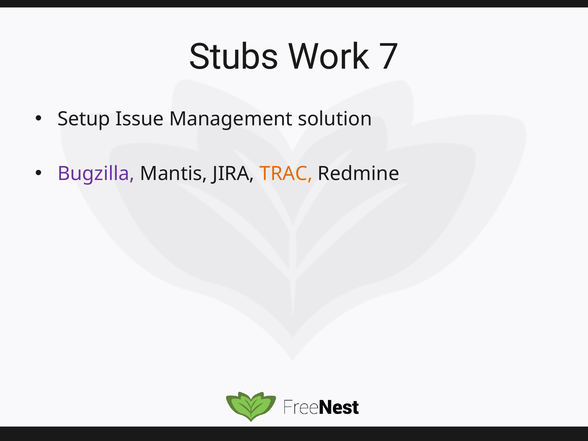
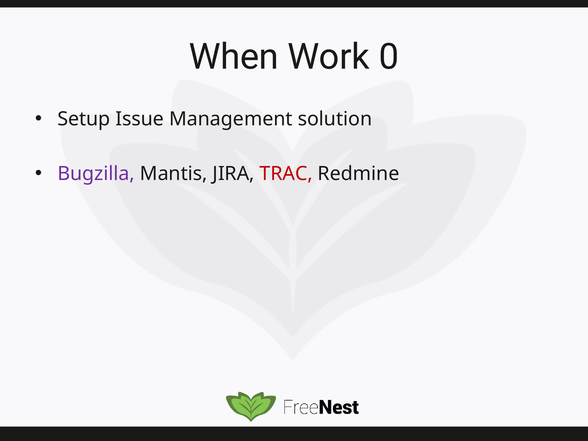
Stubs: Stubs -> When
7: 7 -> 0
TRAC colour: orange -> red
